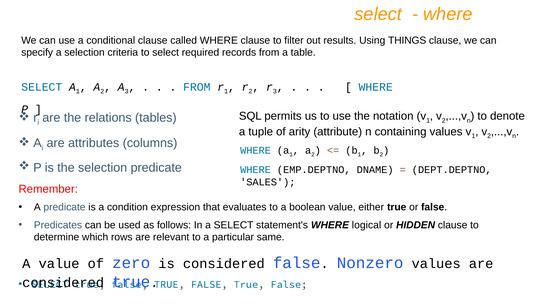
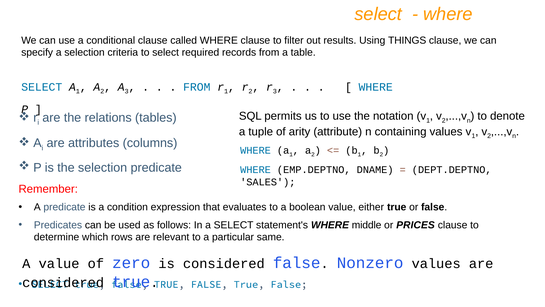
logical: logical -> middle
HIDDEN: HIDDEN -> PRICES
